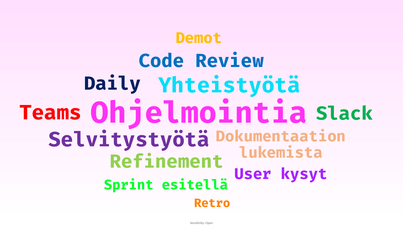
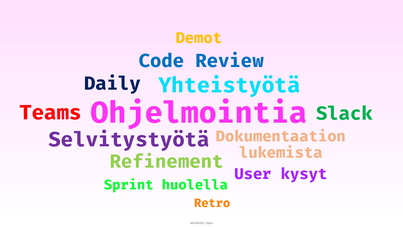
esitellä: esitellä -> huolella
